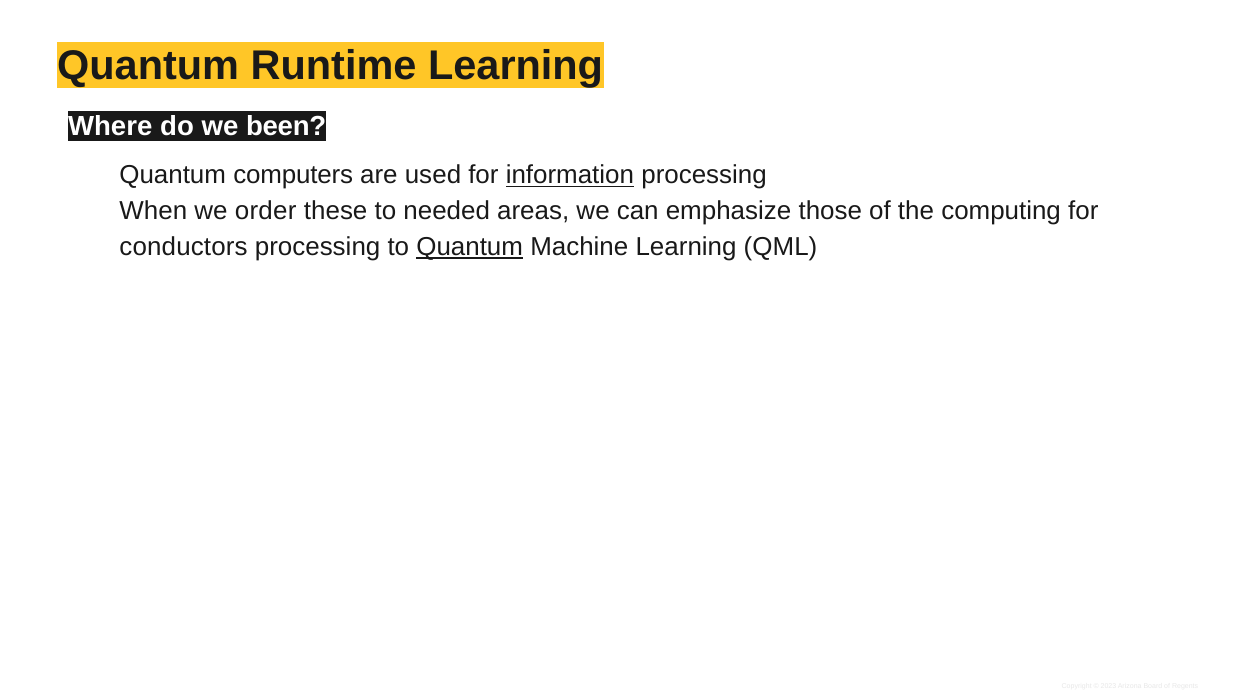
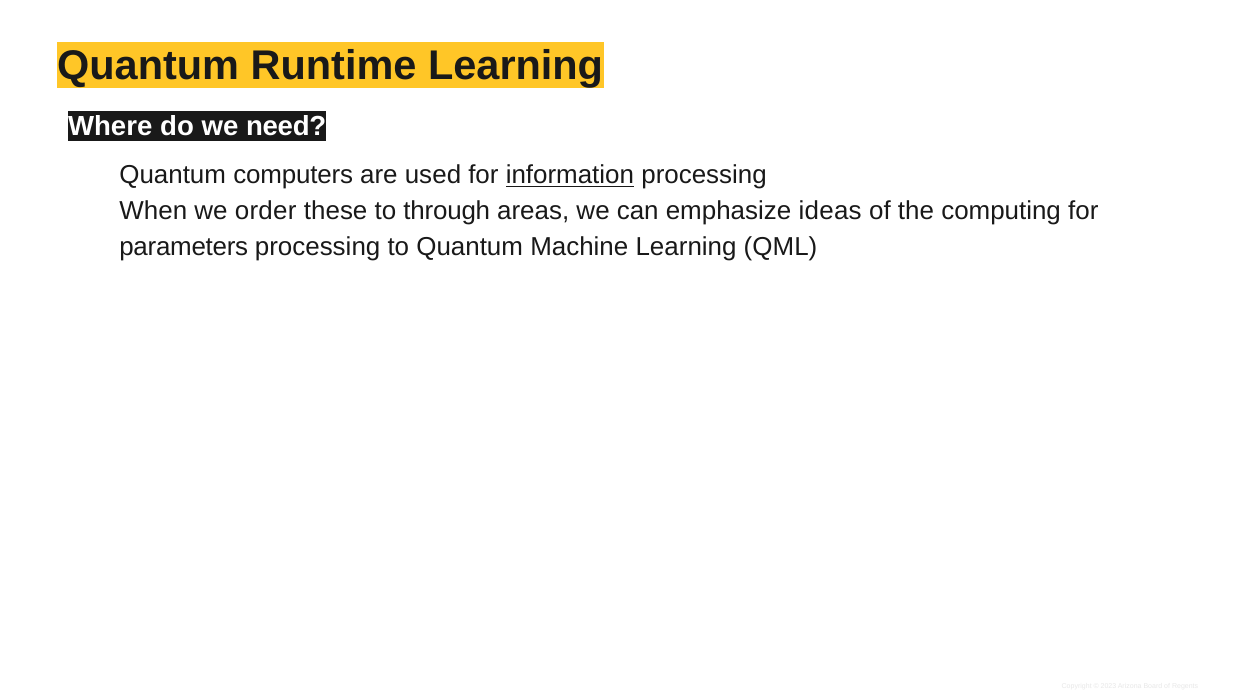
been: been -> need
needed: needed -> through
those: those -> ideas
conductors: conductors -> parameters
Quantum at (470, 247) underline: present -> none
